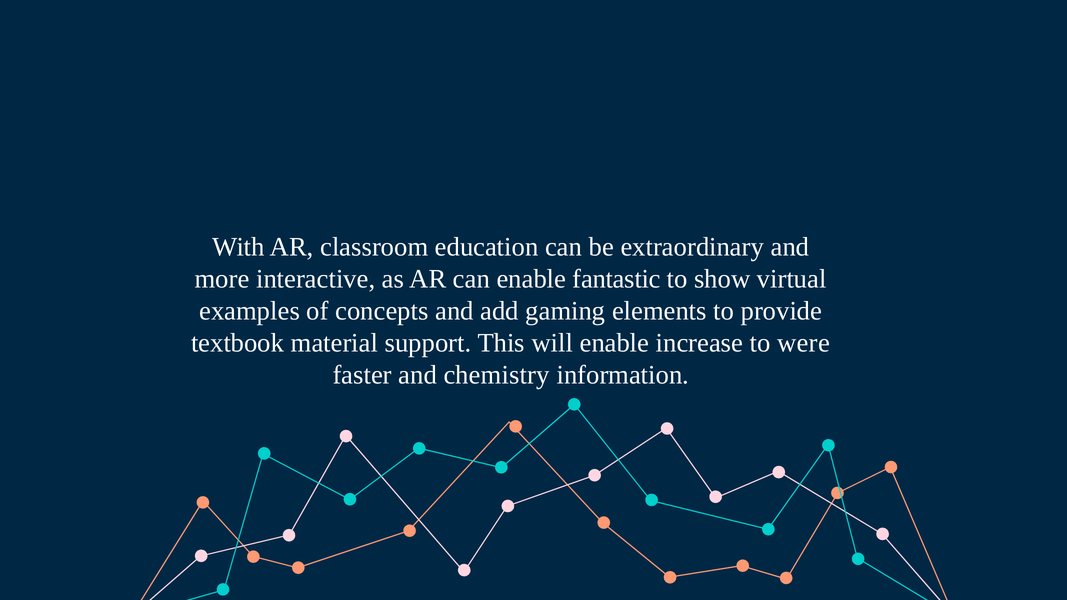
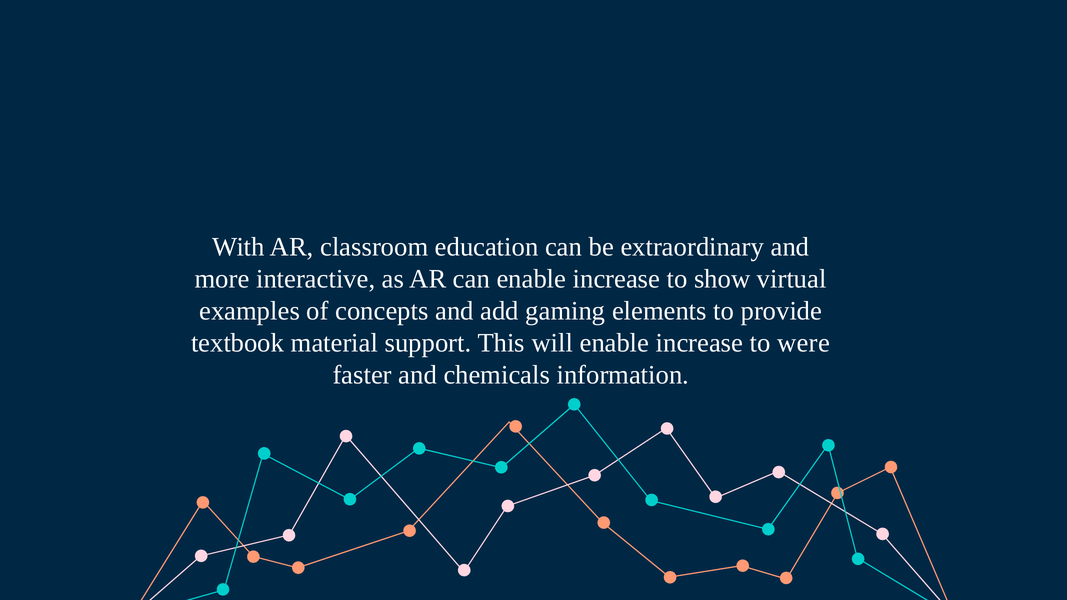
can enable fantastic: fantastic -> increase
chemistry: chemistry -> chemicals
